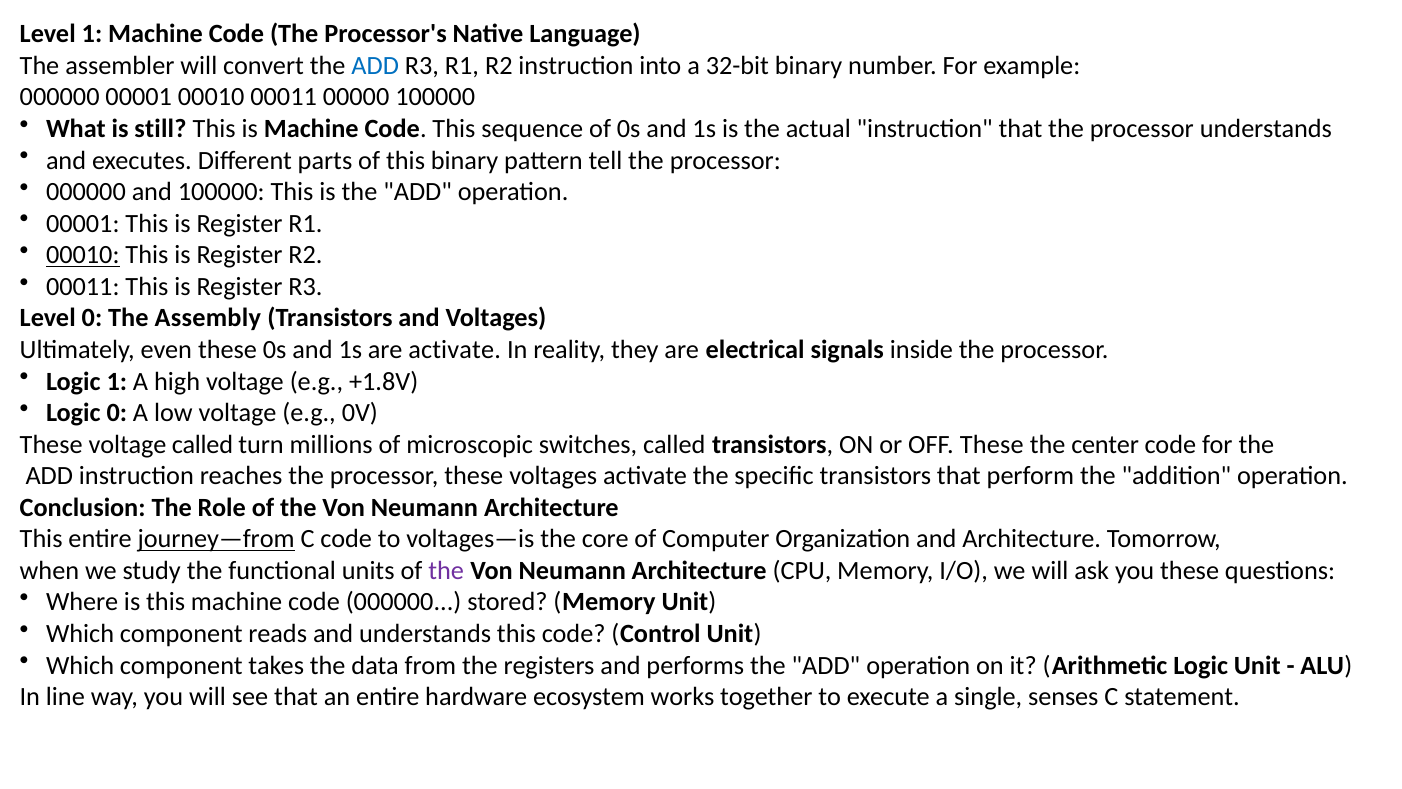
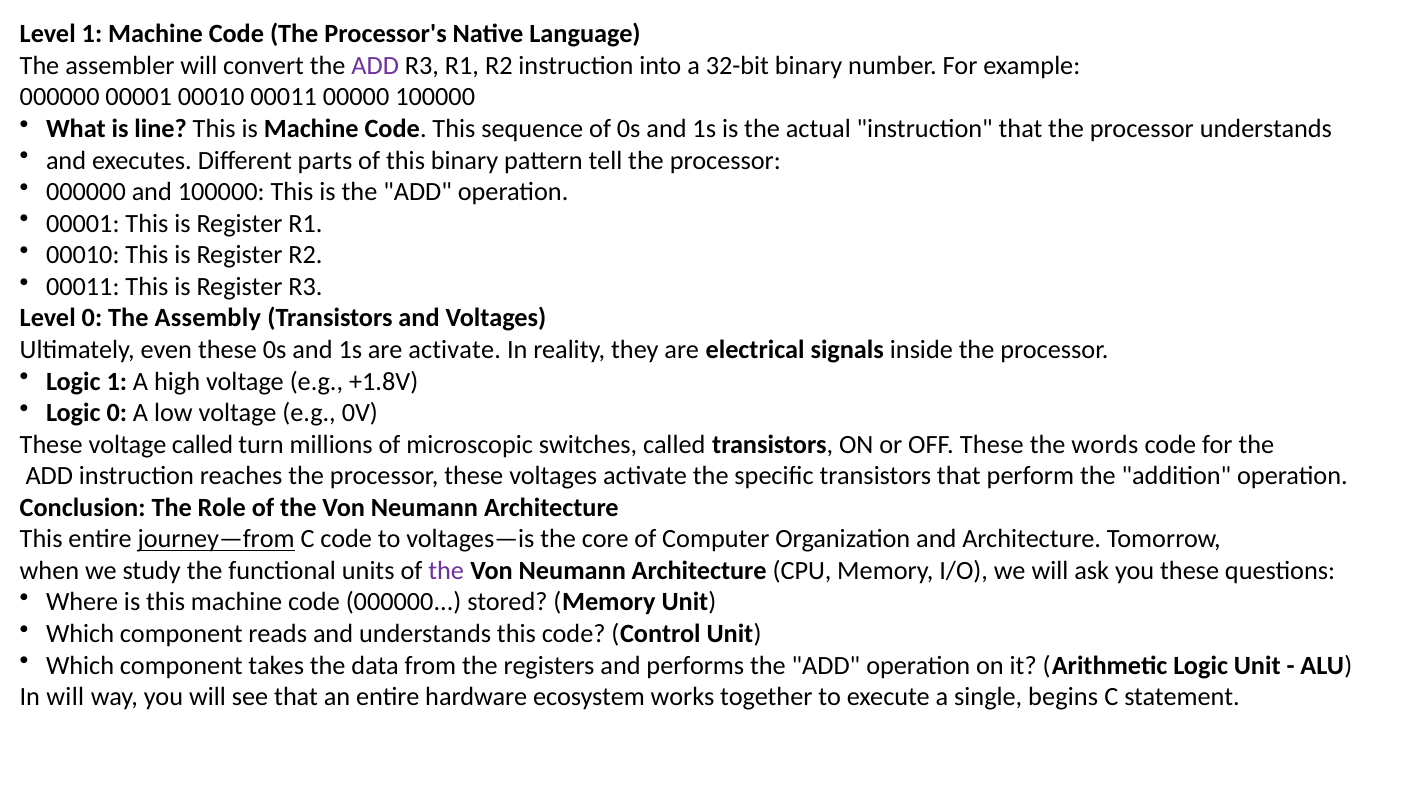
ADD at (375, 66) colour: blue -> purple
still: still -> line
00010 at (83, 255) underline: present -> none
center: center -> words
In line: line -> will
senses: senses -> begins
